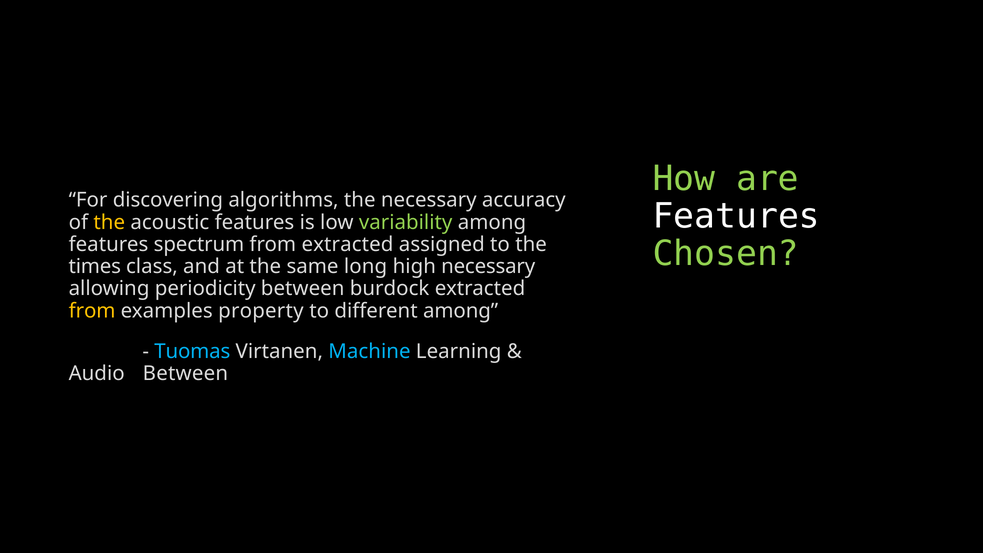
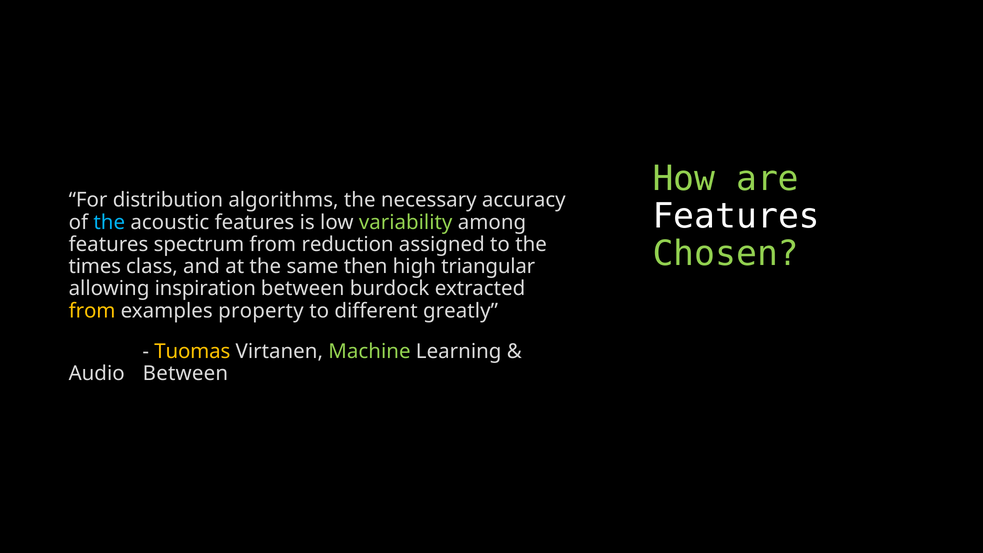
discovering: discovering -> distribution
the at (109, 222) colour: yellow -> light blue
from extracted: extracted -> reduction
long: long -> then
high necessary: necessary -> triangular
periodicity: periodicity -> inspiration
different among: among -> greatly
Tuomas colour: light blue -> yellow
Machine colour: light blue -> light green
